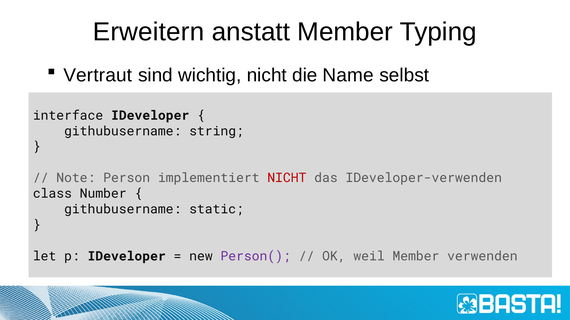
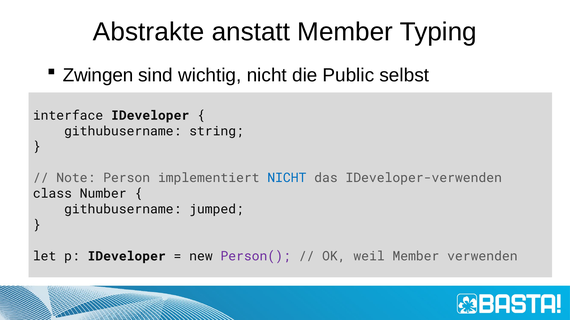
Erweitern: Erweitern -> Abstrakte
Vertraut: Vertraut -> Zwingen
Name: Name -> Public
NICHT at (287, 178) colour: red -> blue
static: static -> jumped
